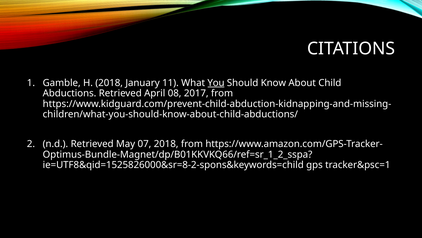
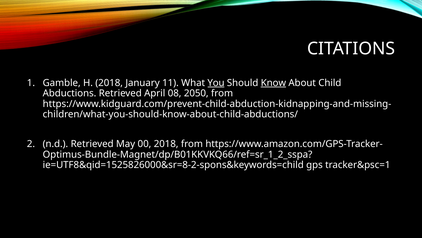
Know underline: none -> present
2017: 2017 -> 2050
07: 07 -> 00
